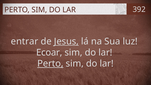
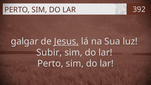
entrar: entrar -> galgar
Ecoar: Ecoar -> Subir
Perto at (50, 64) underline: present -> none
